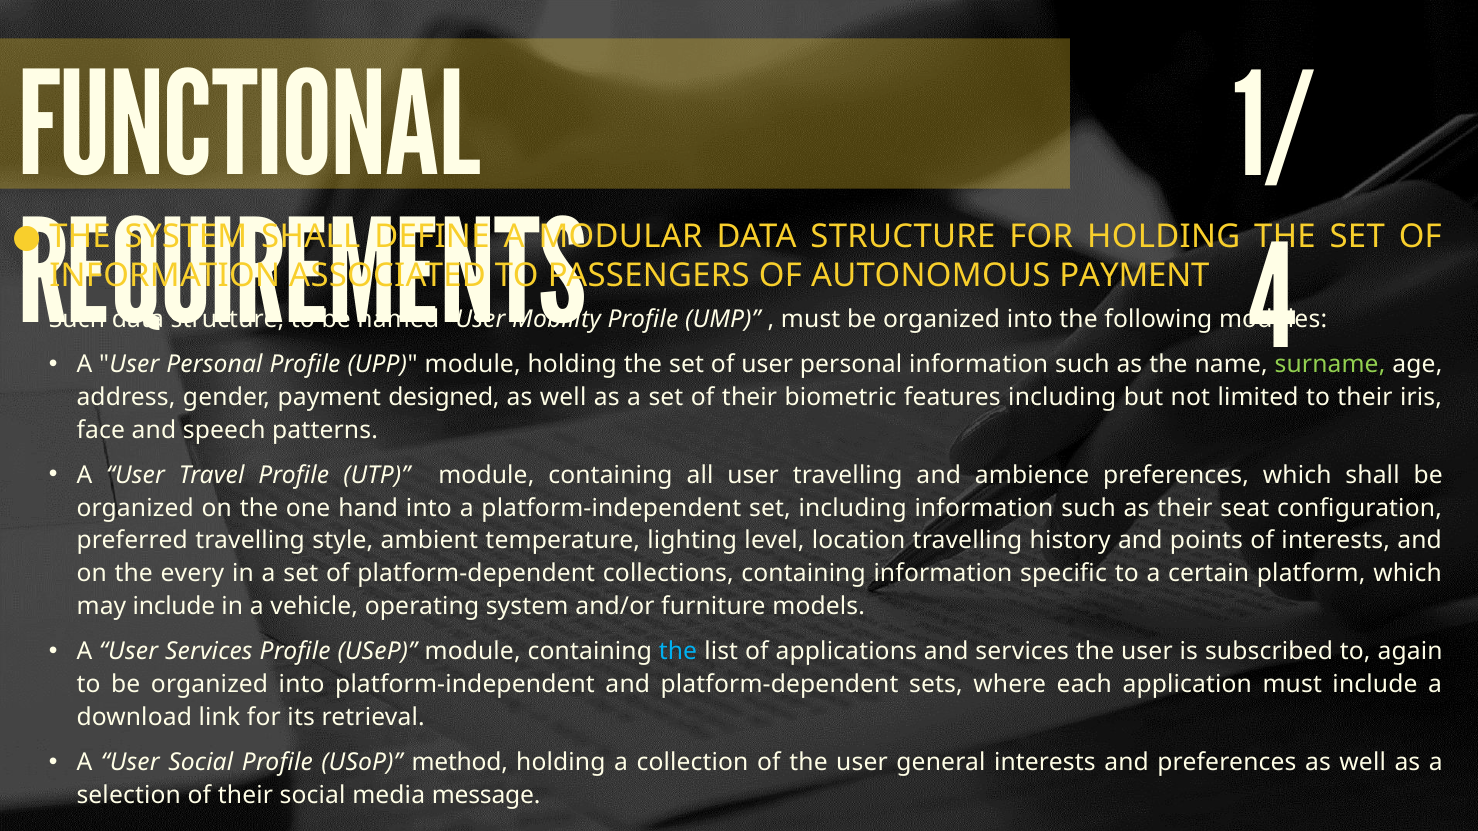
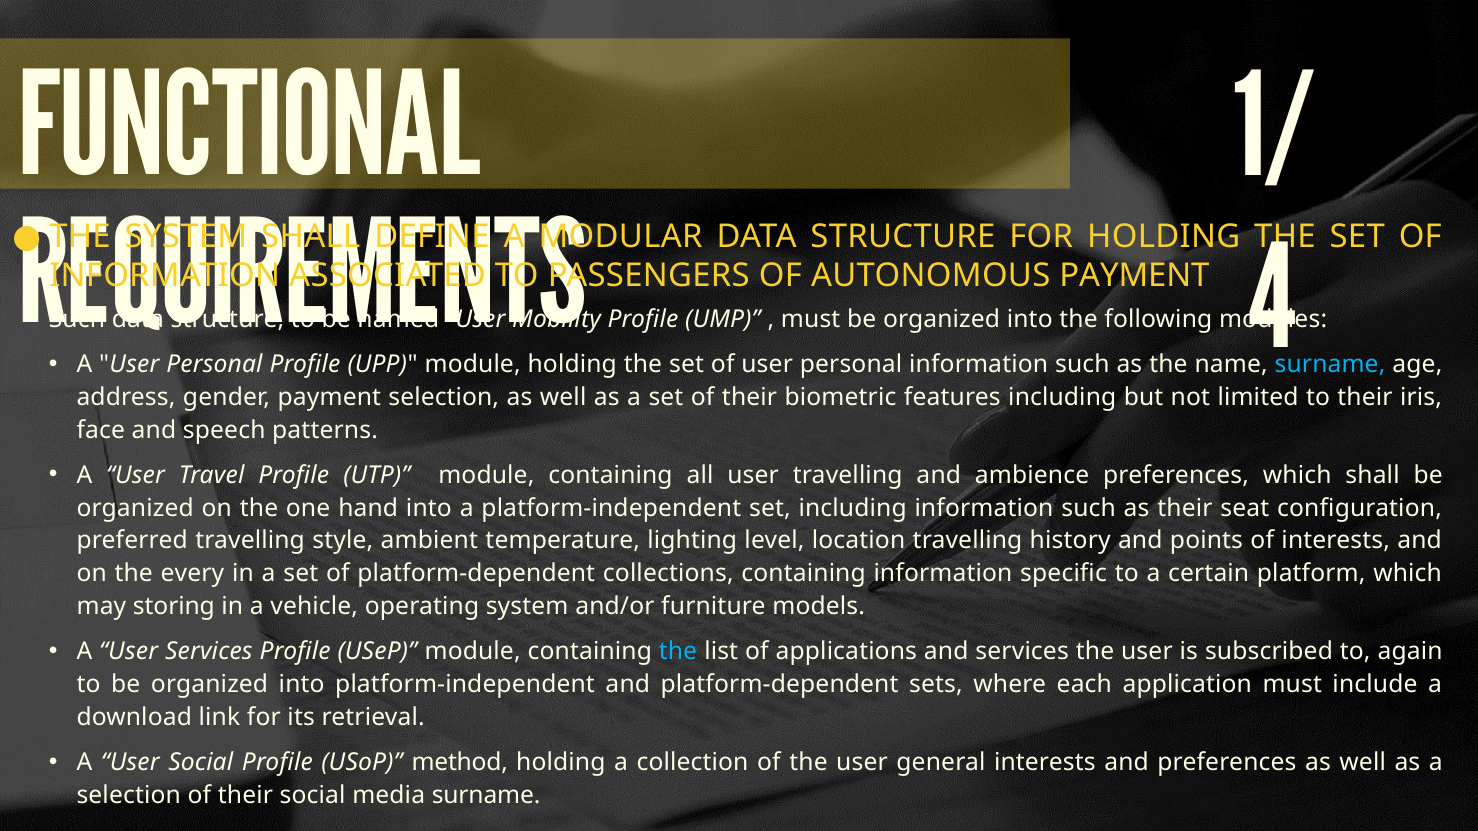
surname at (1330, 365) colour: light green -> light blue
payment designed: designed -> selection
may include: include -> storing
media message: message -> surname
